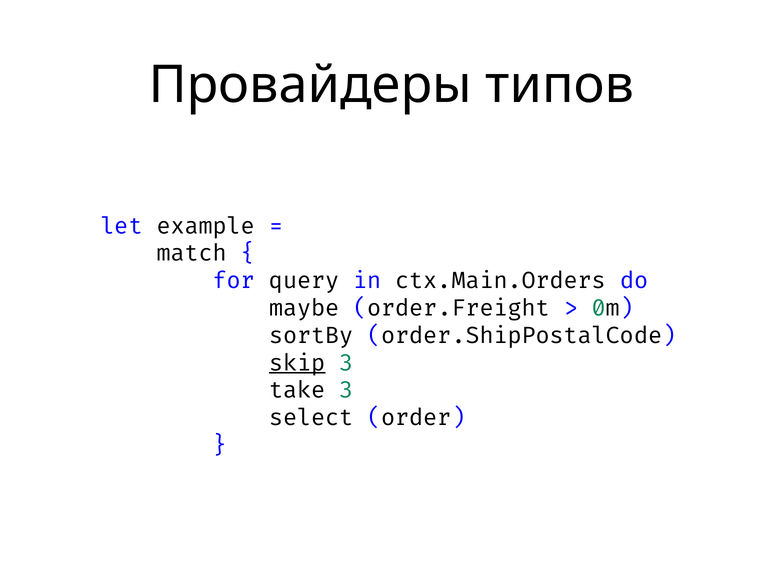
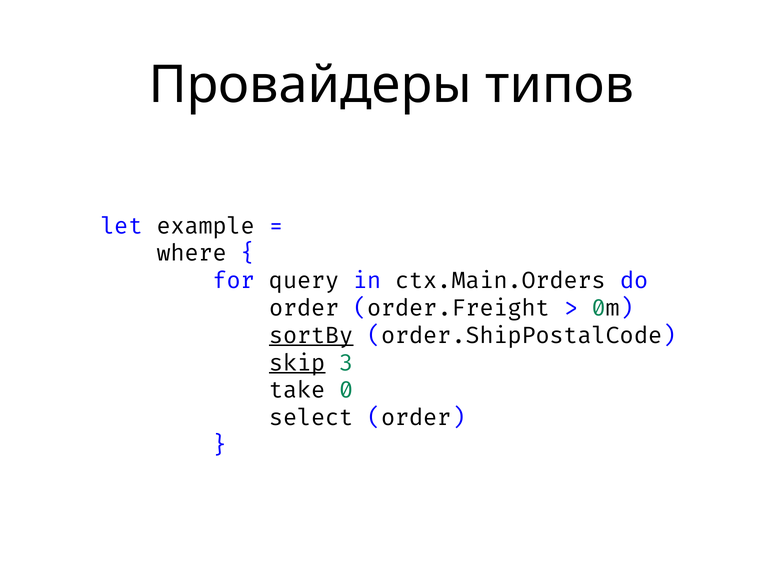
match: match -> where
maybe at (304, 308): maybe -> order
sortBy underline: none -> present
take 3: 3 -> 0
